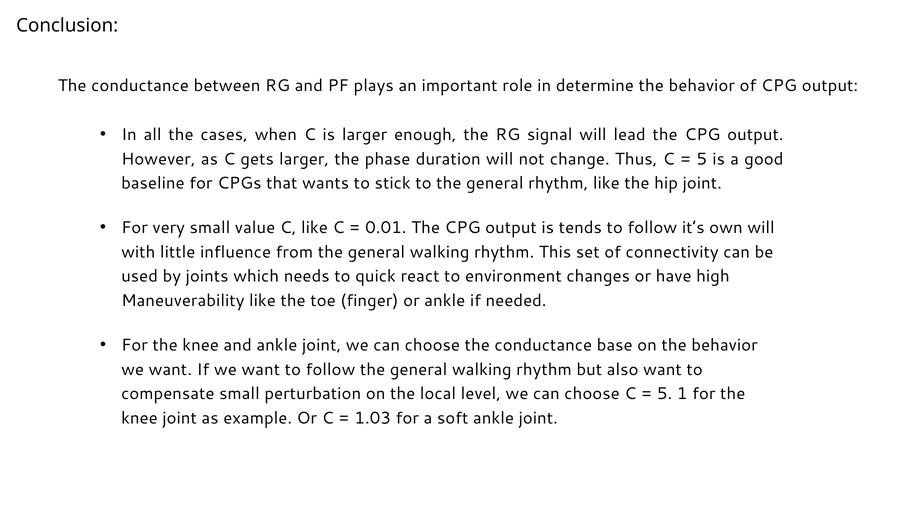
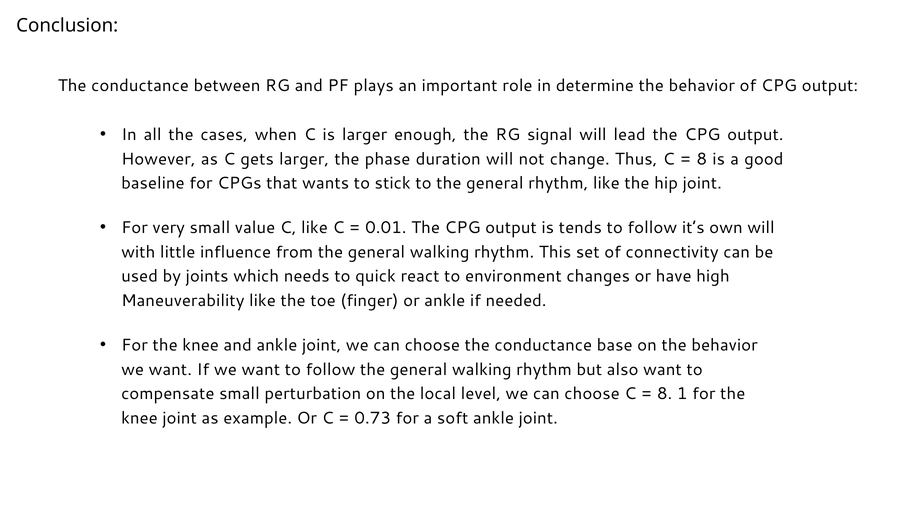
5 at (702, 159): 5 -> 8
5 at (665, 393): 5 -> 8
1.03: 1.03 -> 0.73
